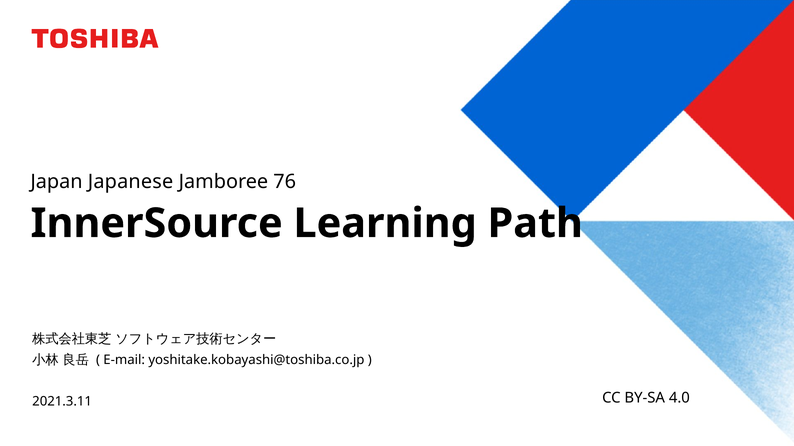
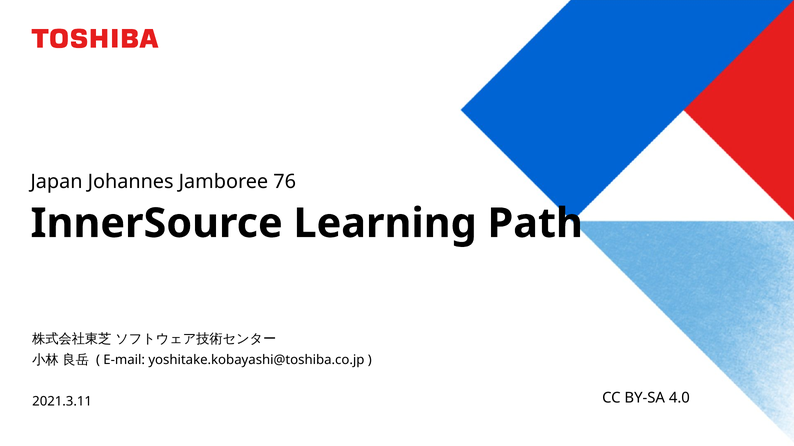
Japanese: Japanese -> Johannes
